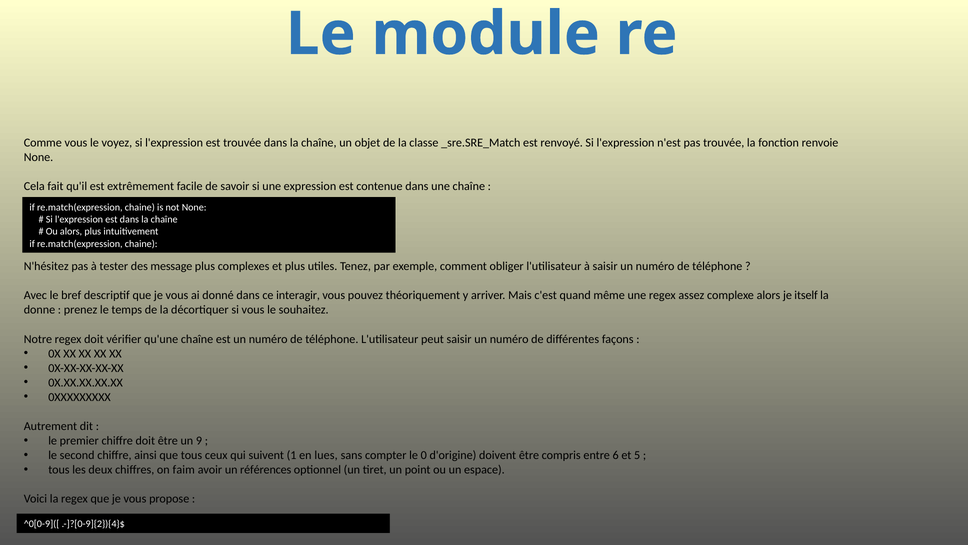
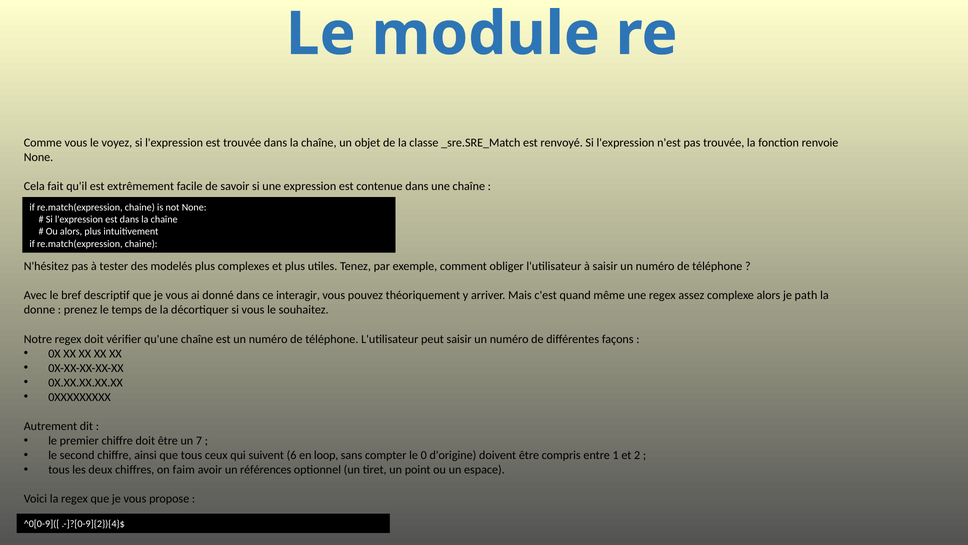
message: message -> modelés
itself: itself -> path
9: 9 -> 7
1: 1 -> 6
lues: lues -> loop
6: 6 -> 1
5: 5 -> 2
